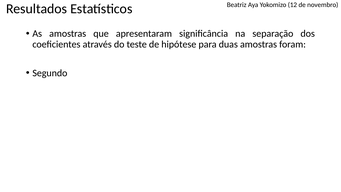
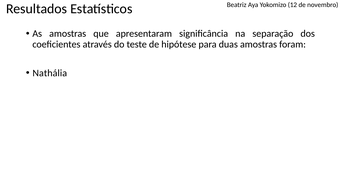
Segundo: Segundo -> Nathália
